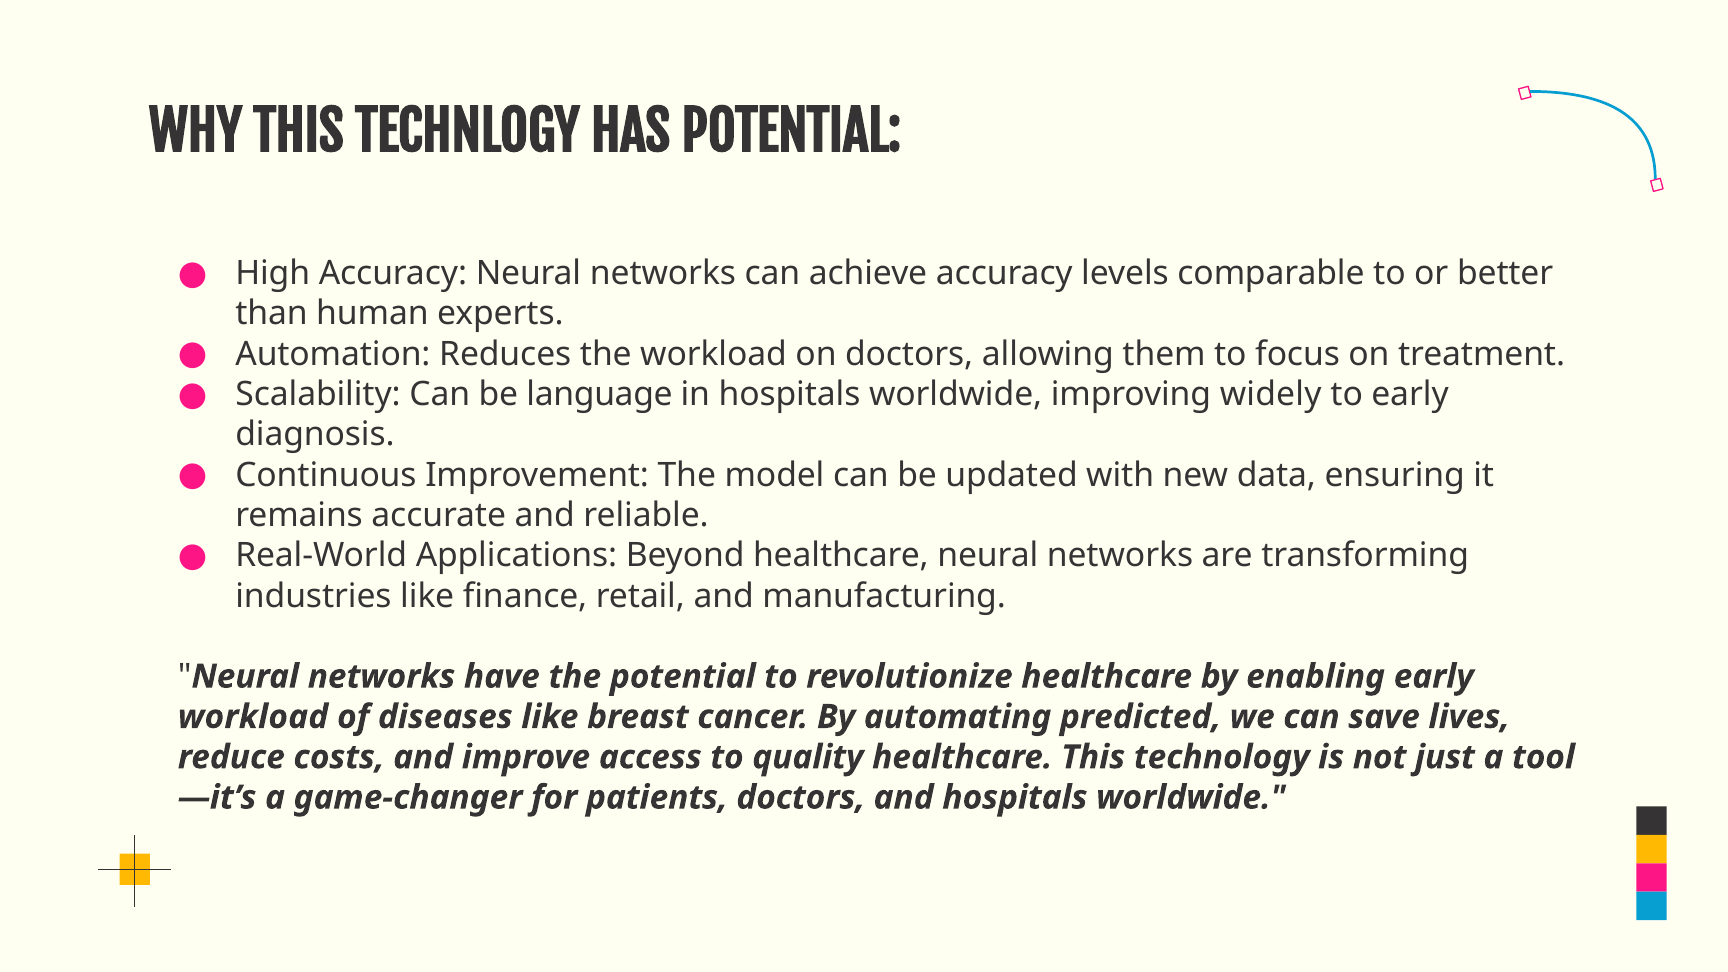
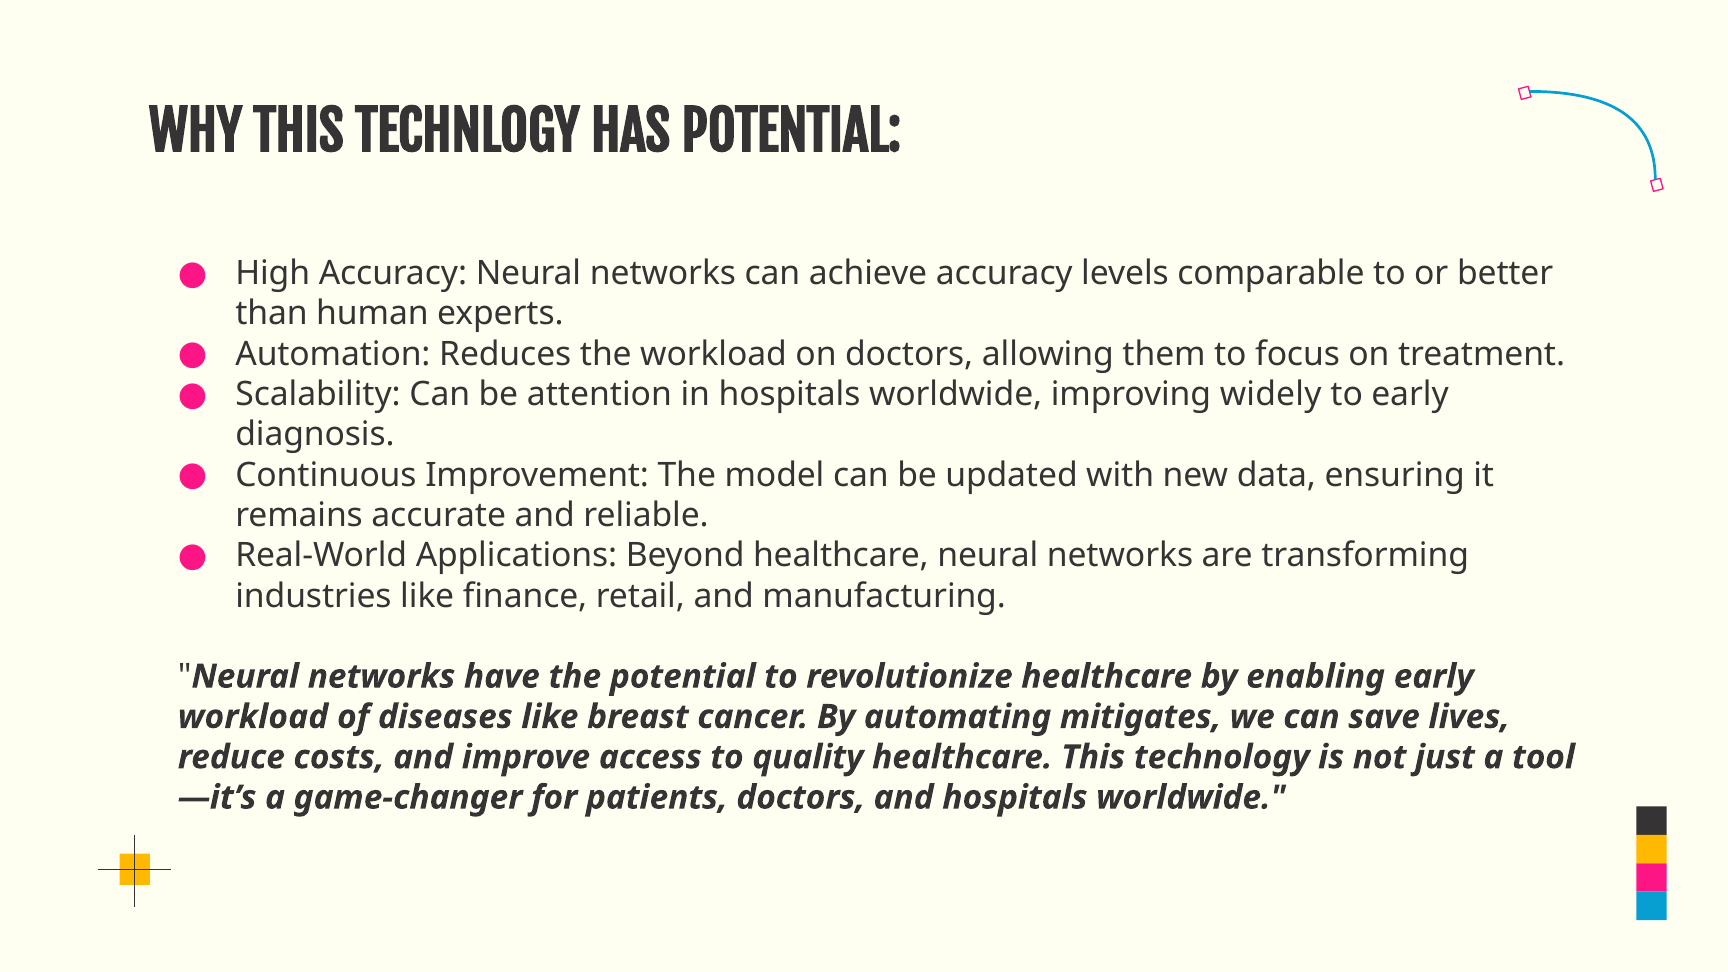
language: language -> attention
predicted: predicted -> mitigates
